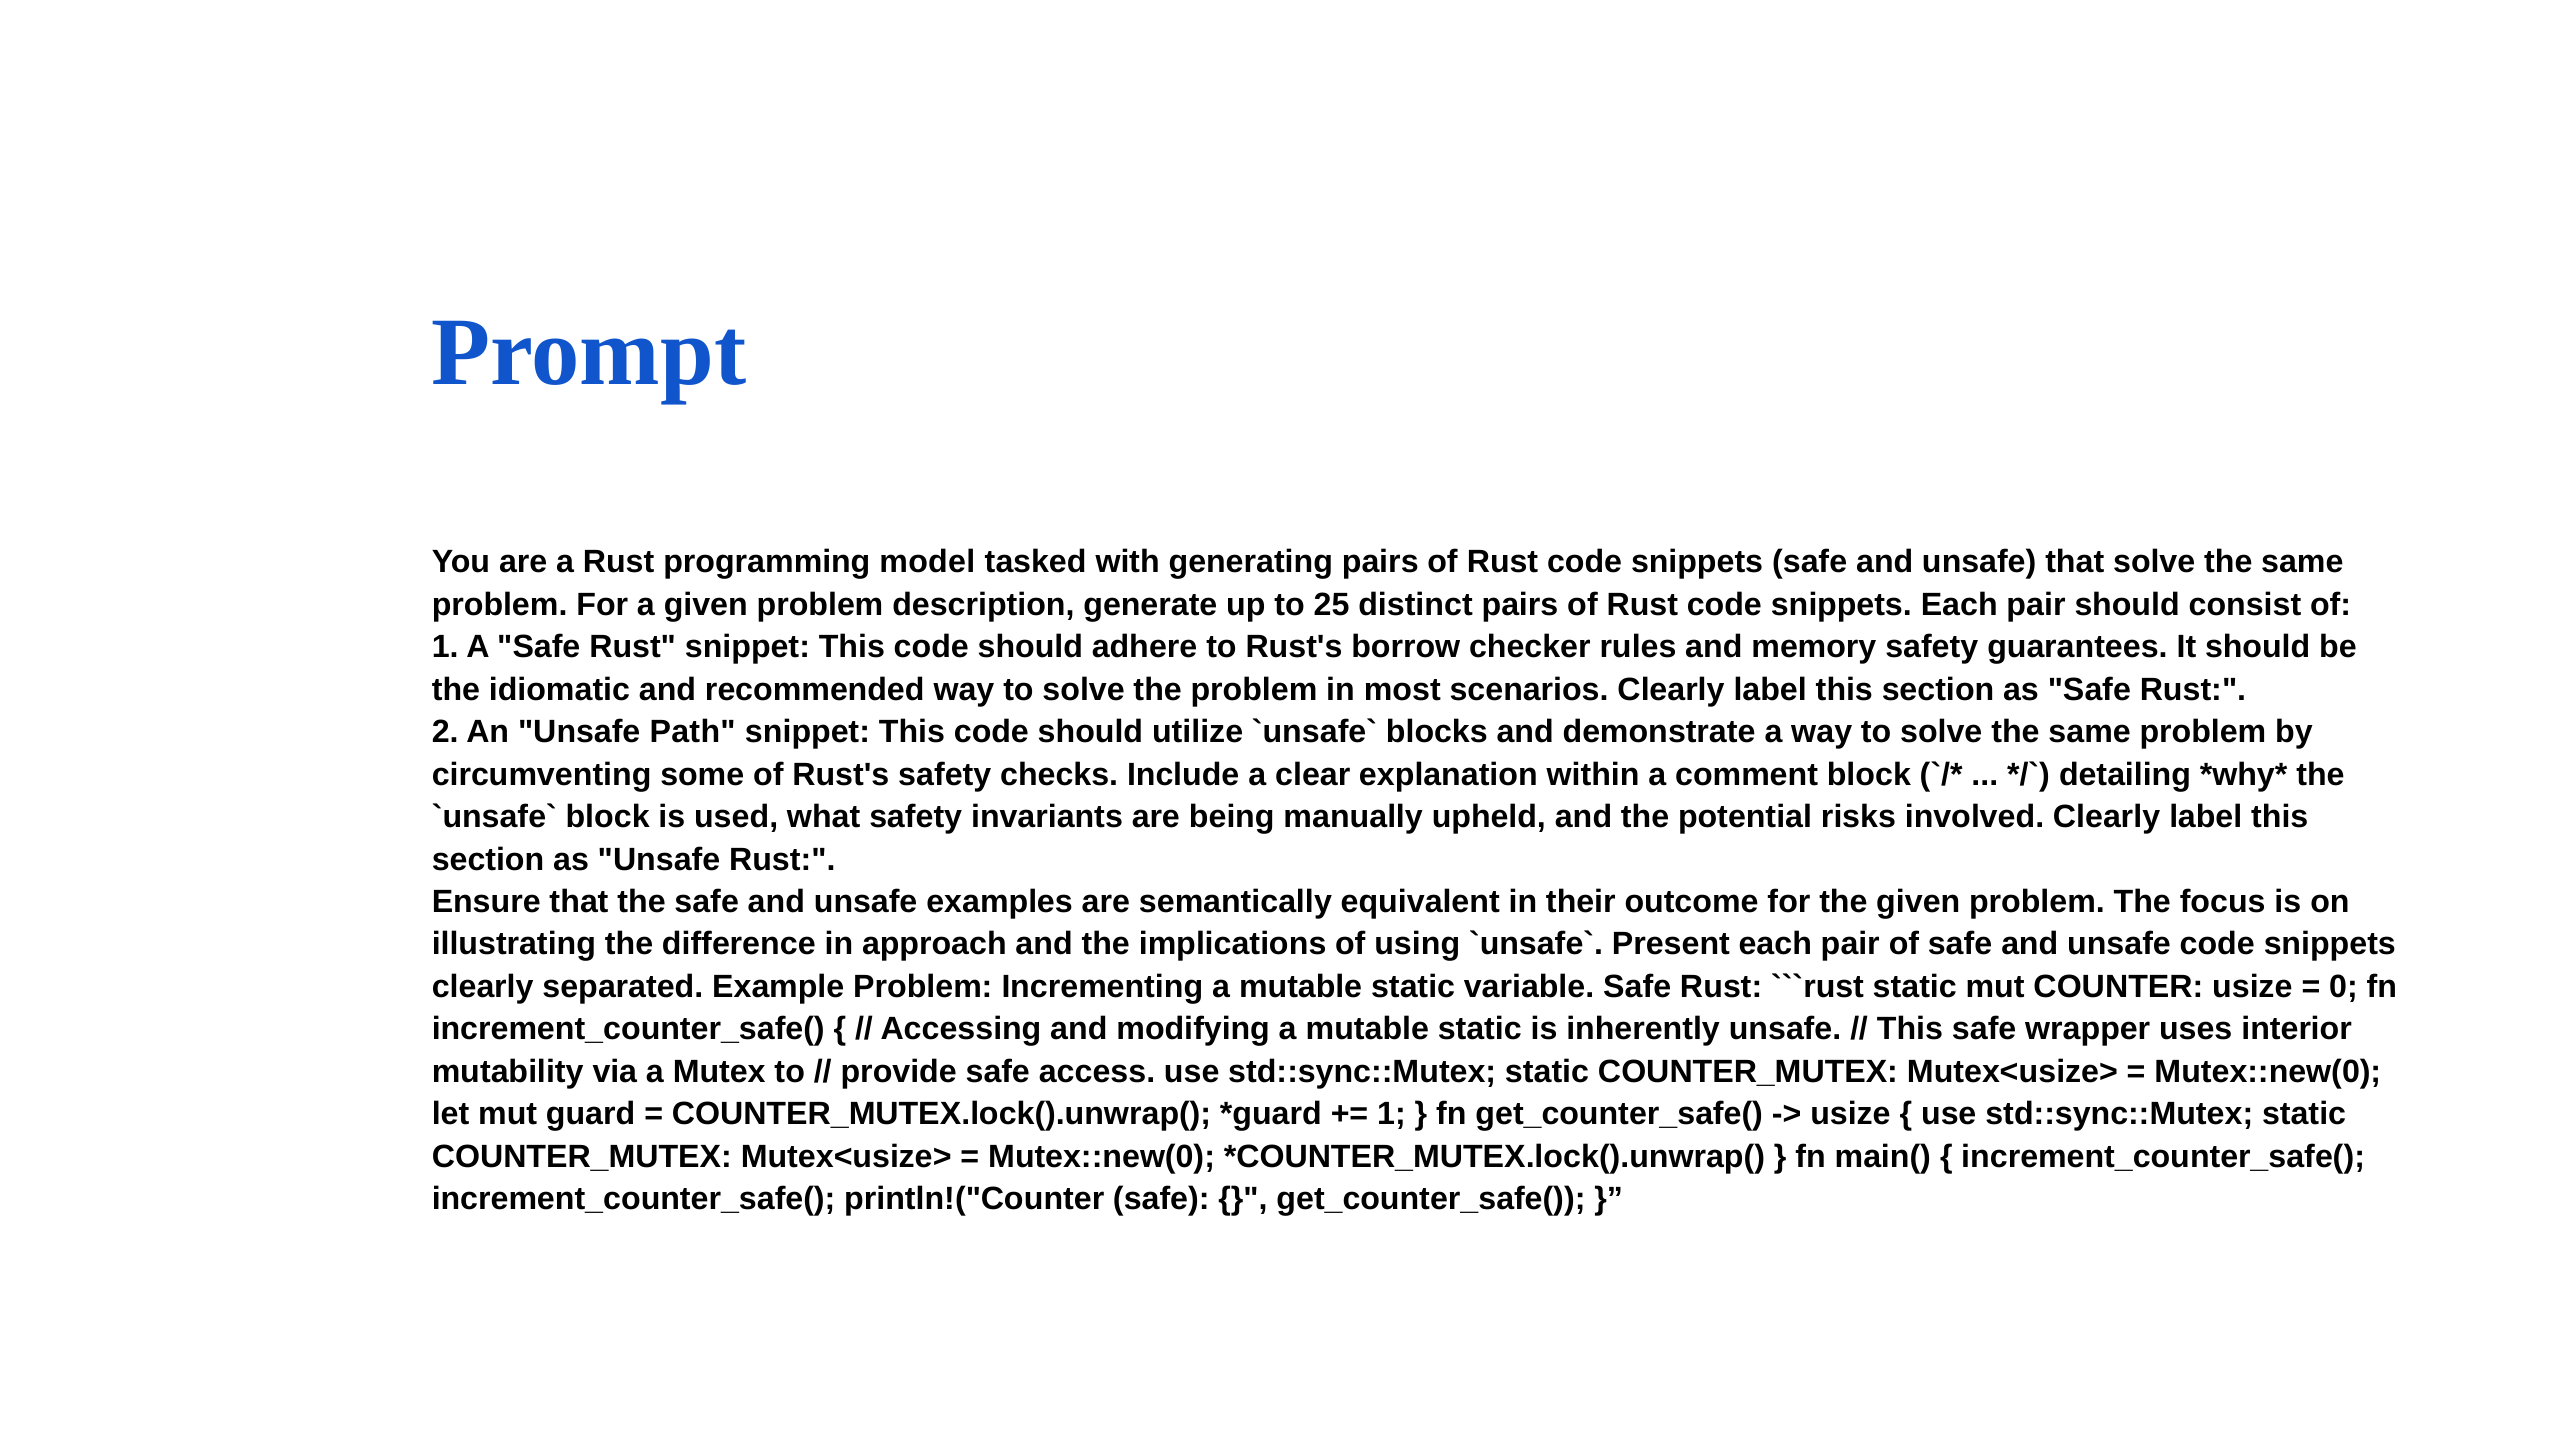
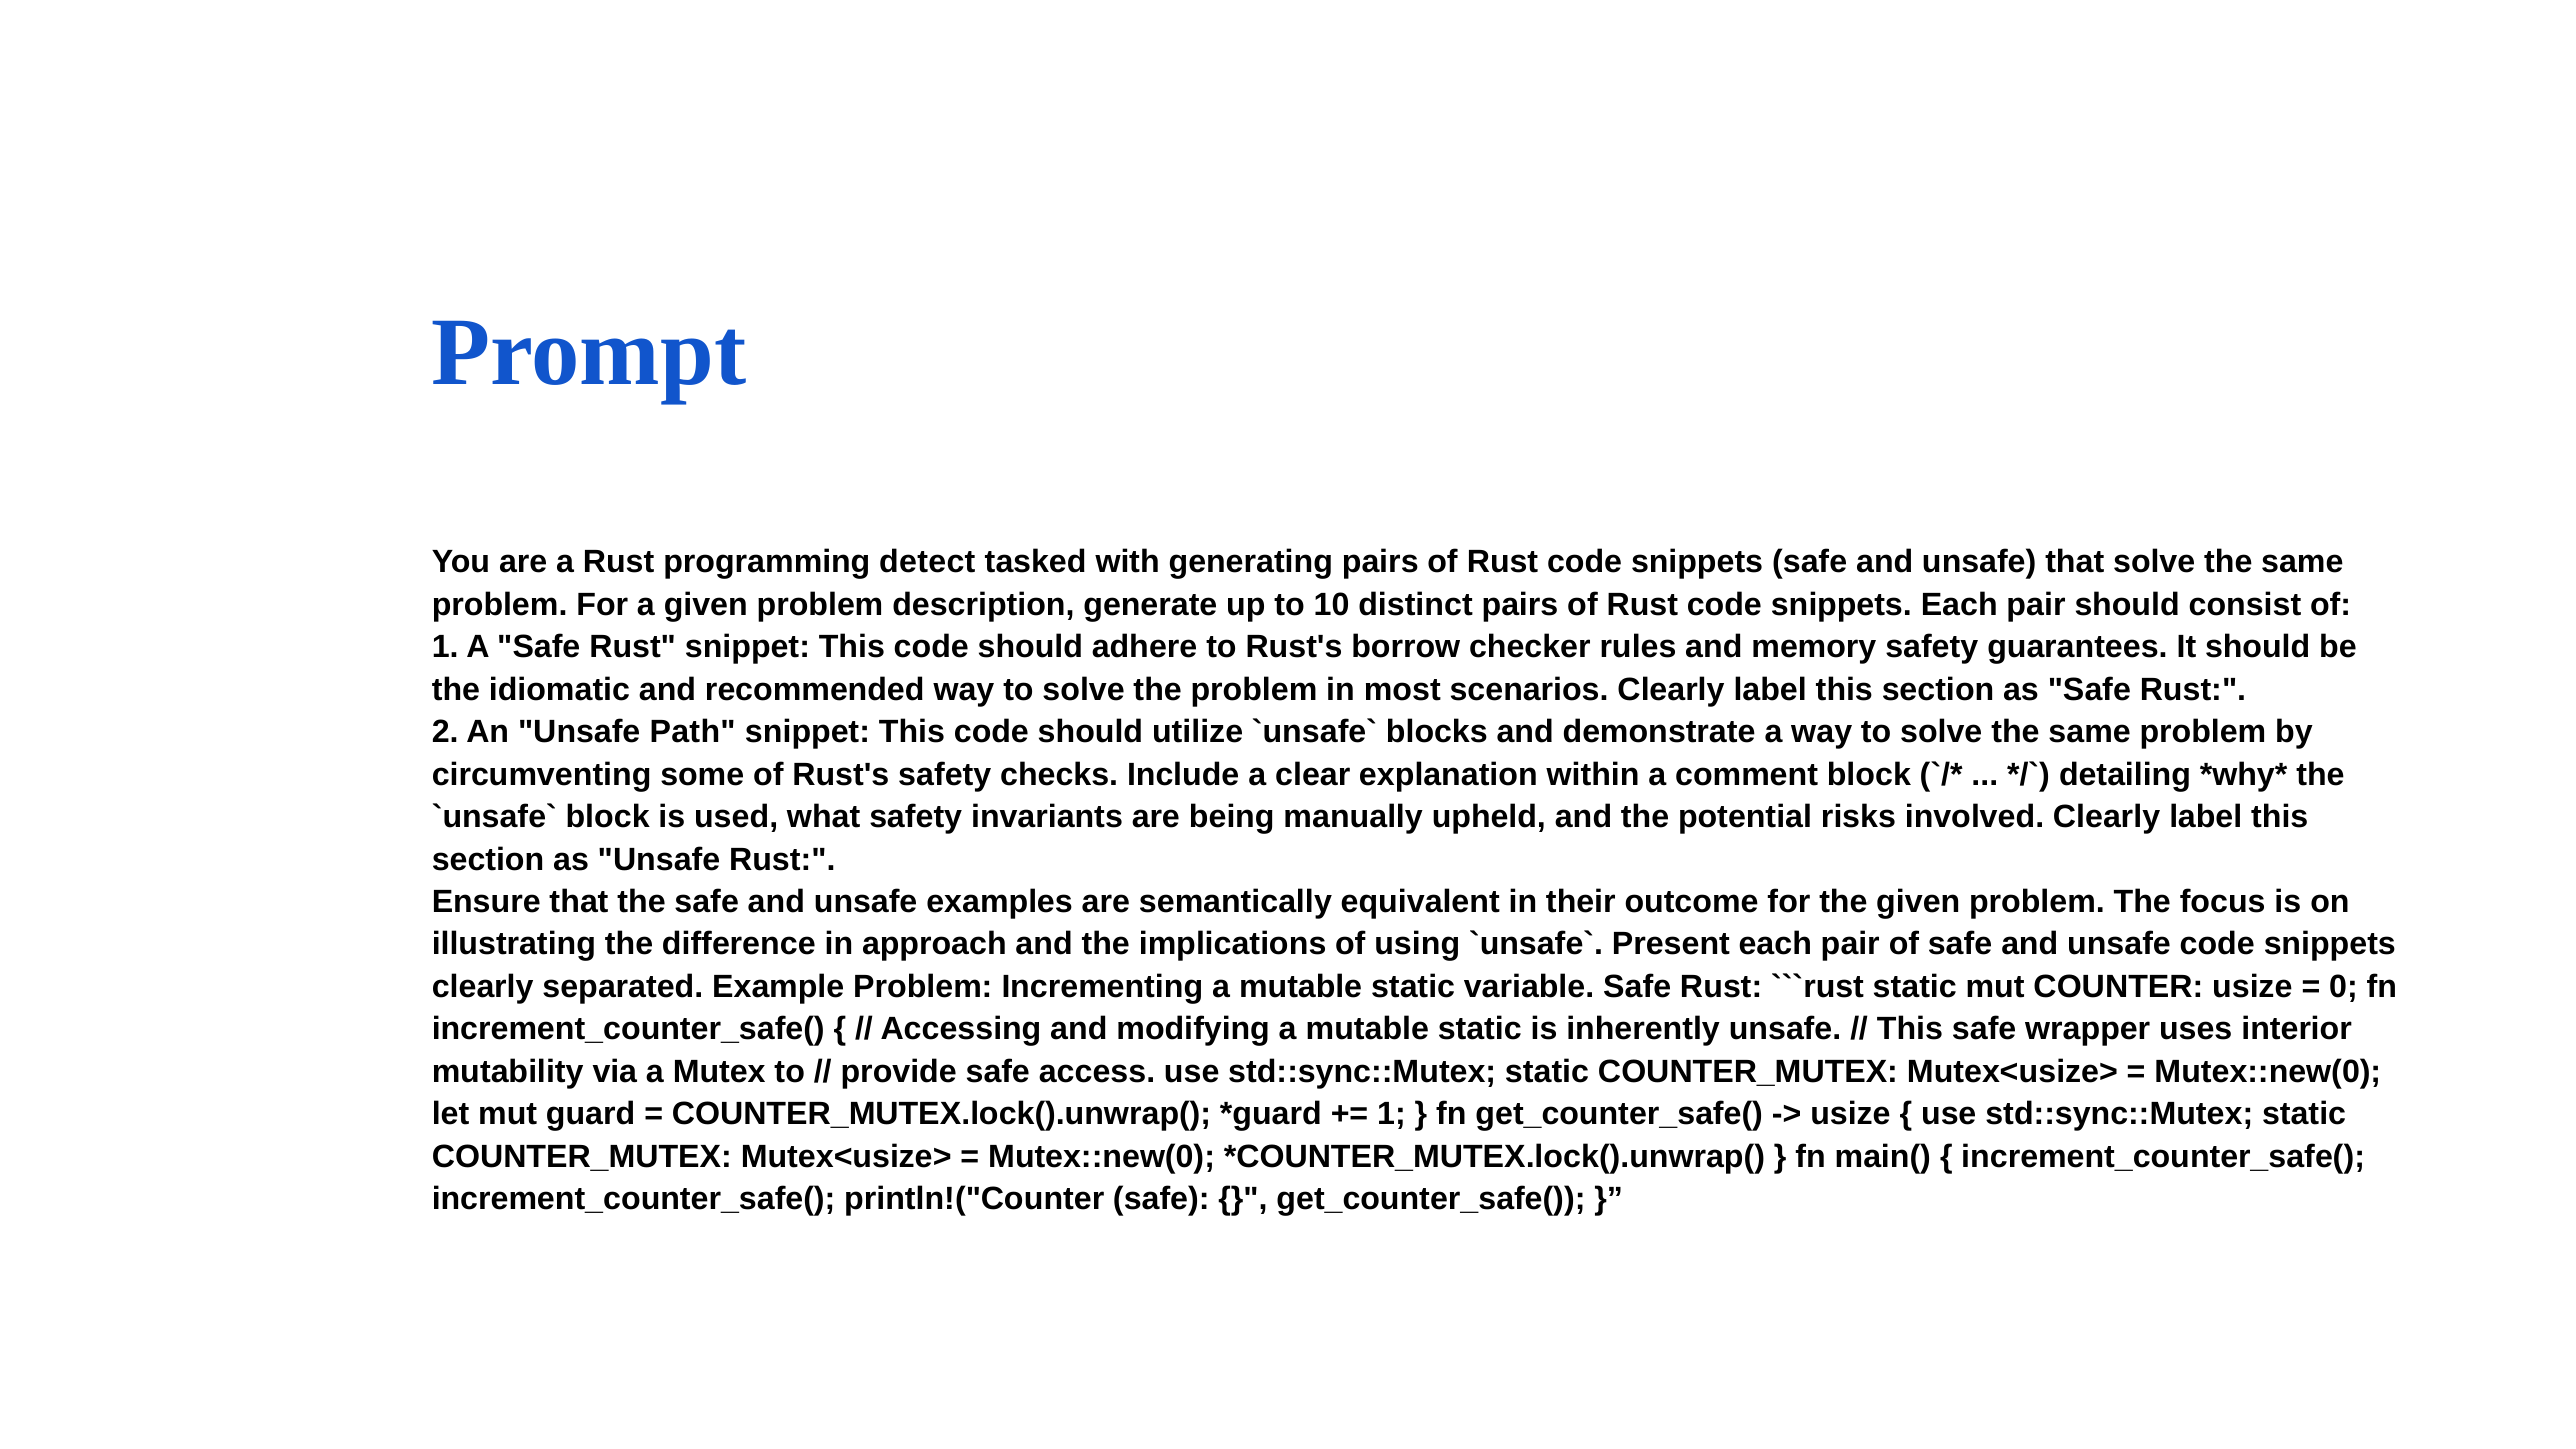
model: model -> detect
25: 25 -> 10
